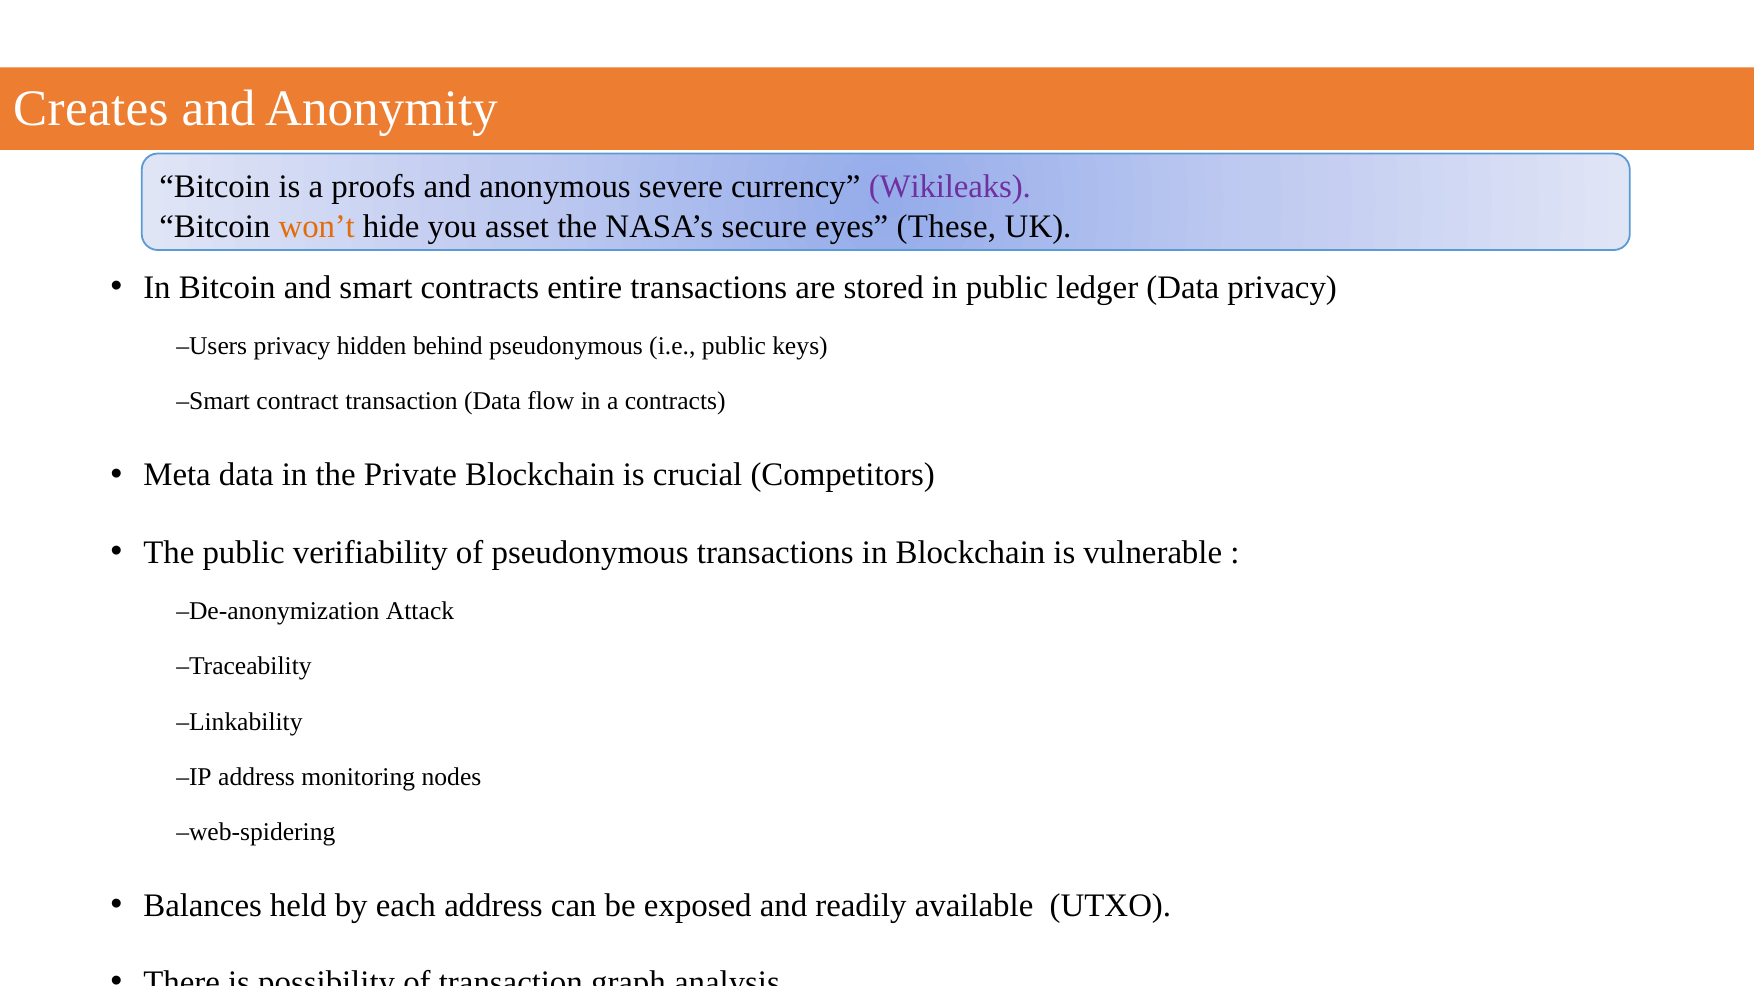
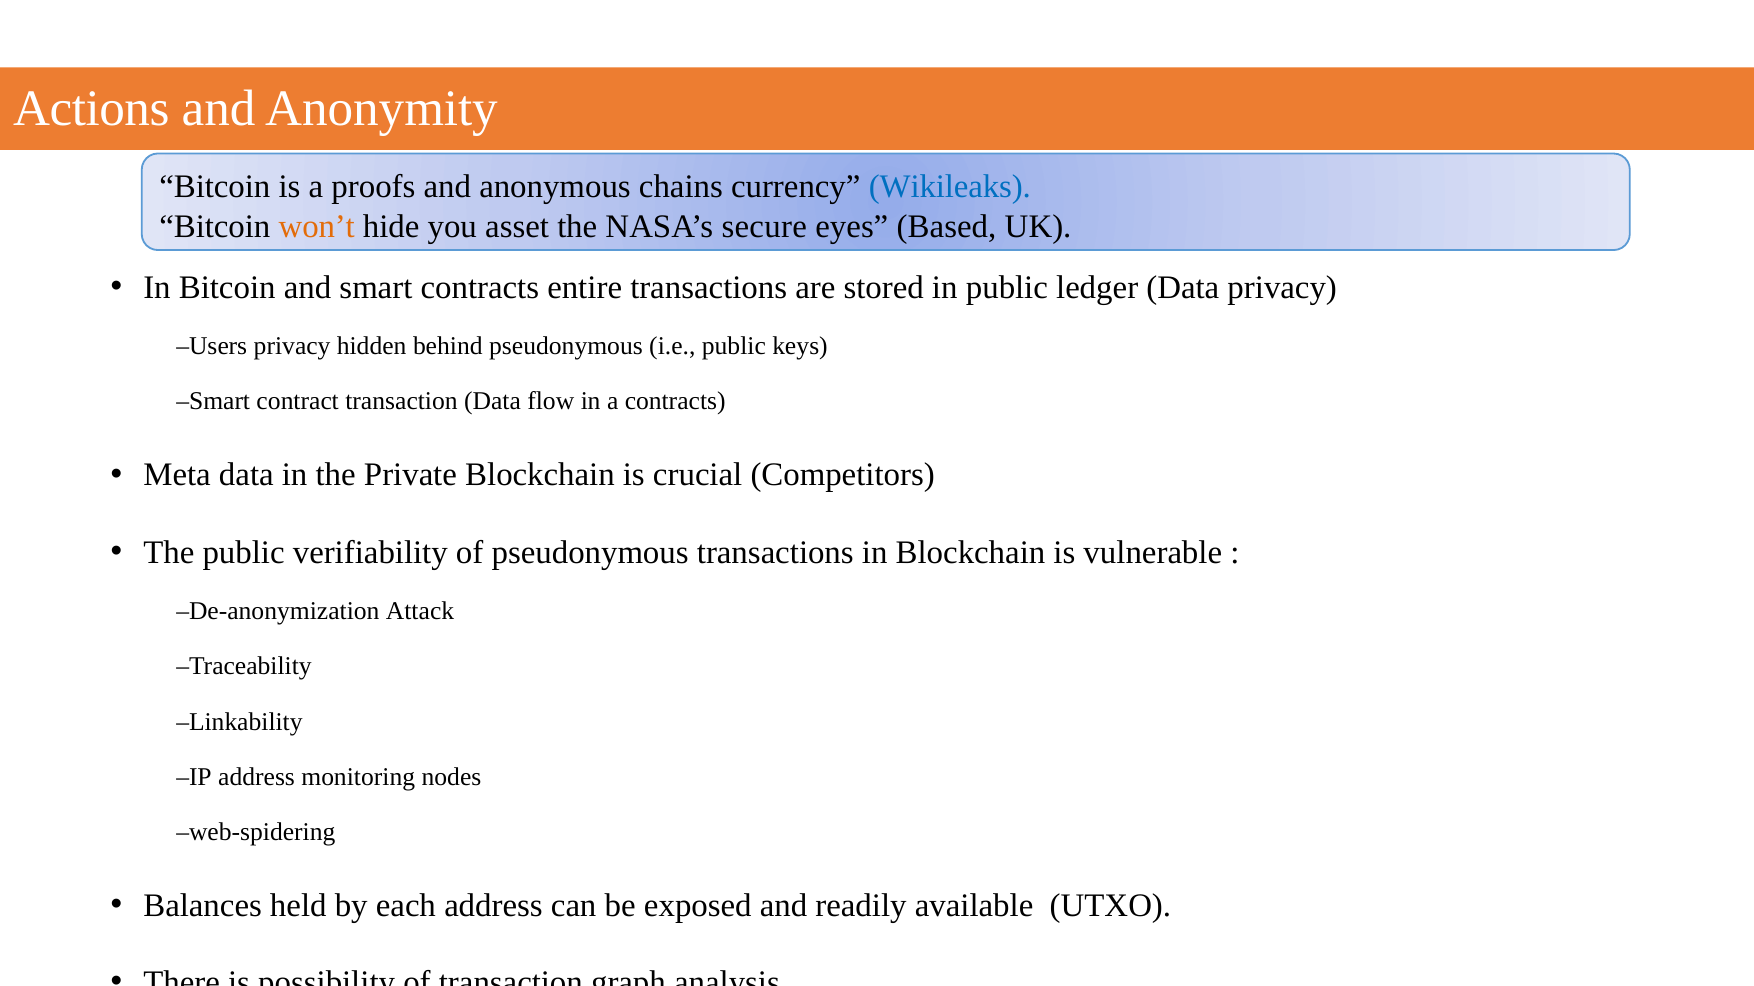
Creates: Creates -> Actions
severe: severe -> chains
Wikileaks colour: purple -> blue
These: These -> Based
